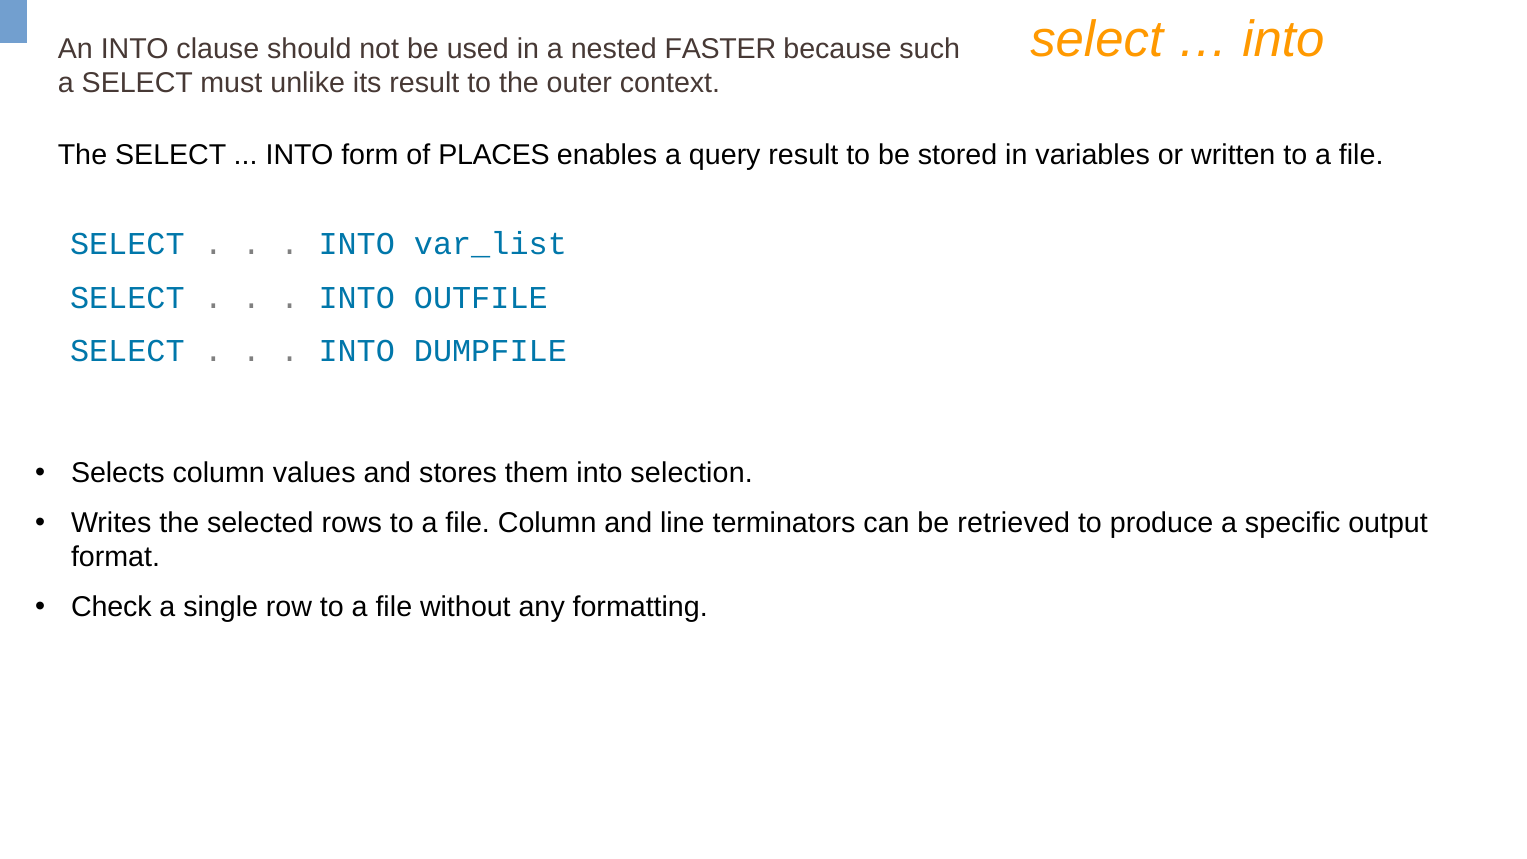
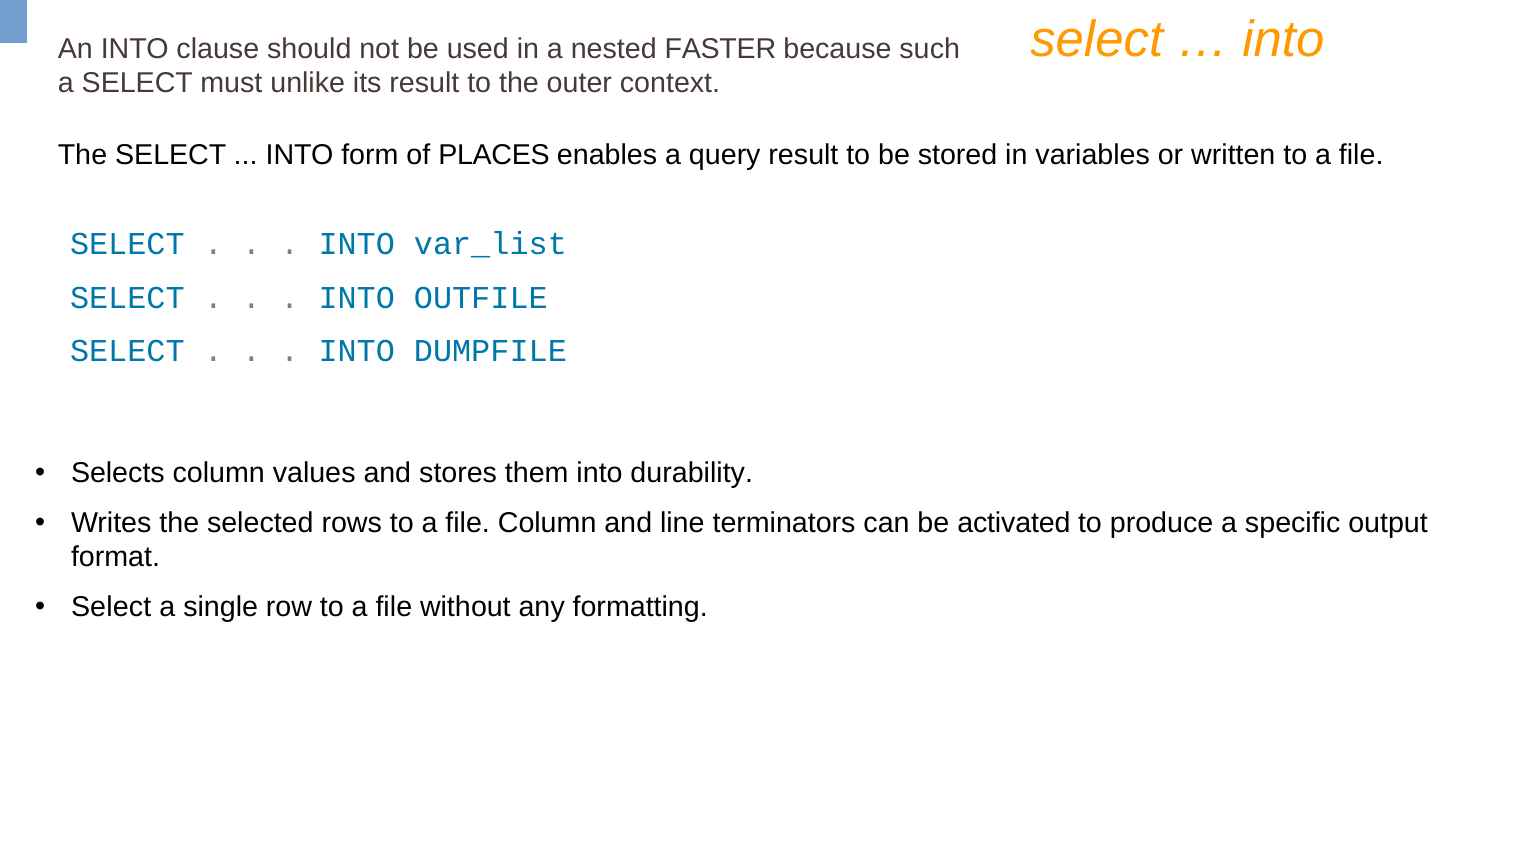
selection: selection -> durability
retrieved: retrieved -> activated
Check at (111, 607): Check -> Select
